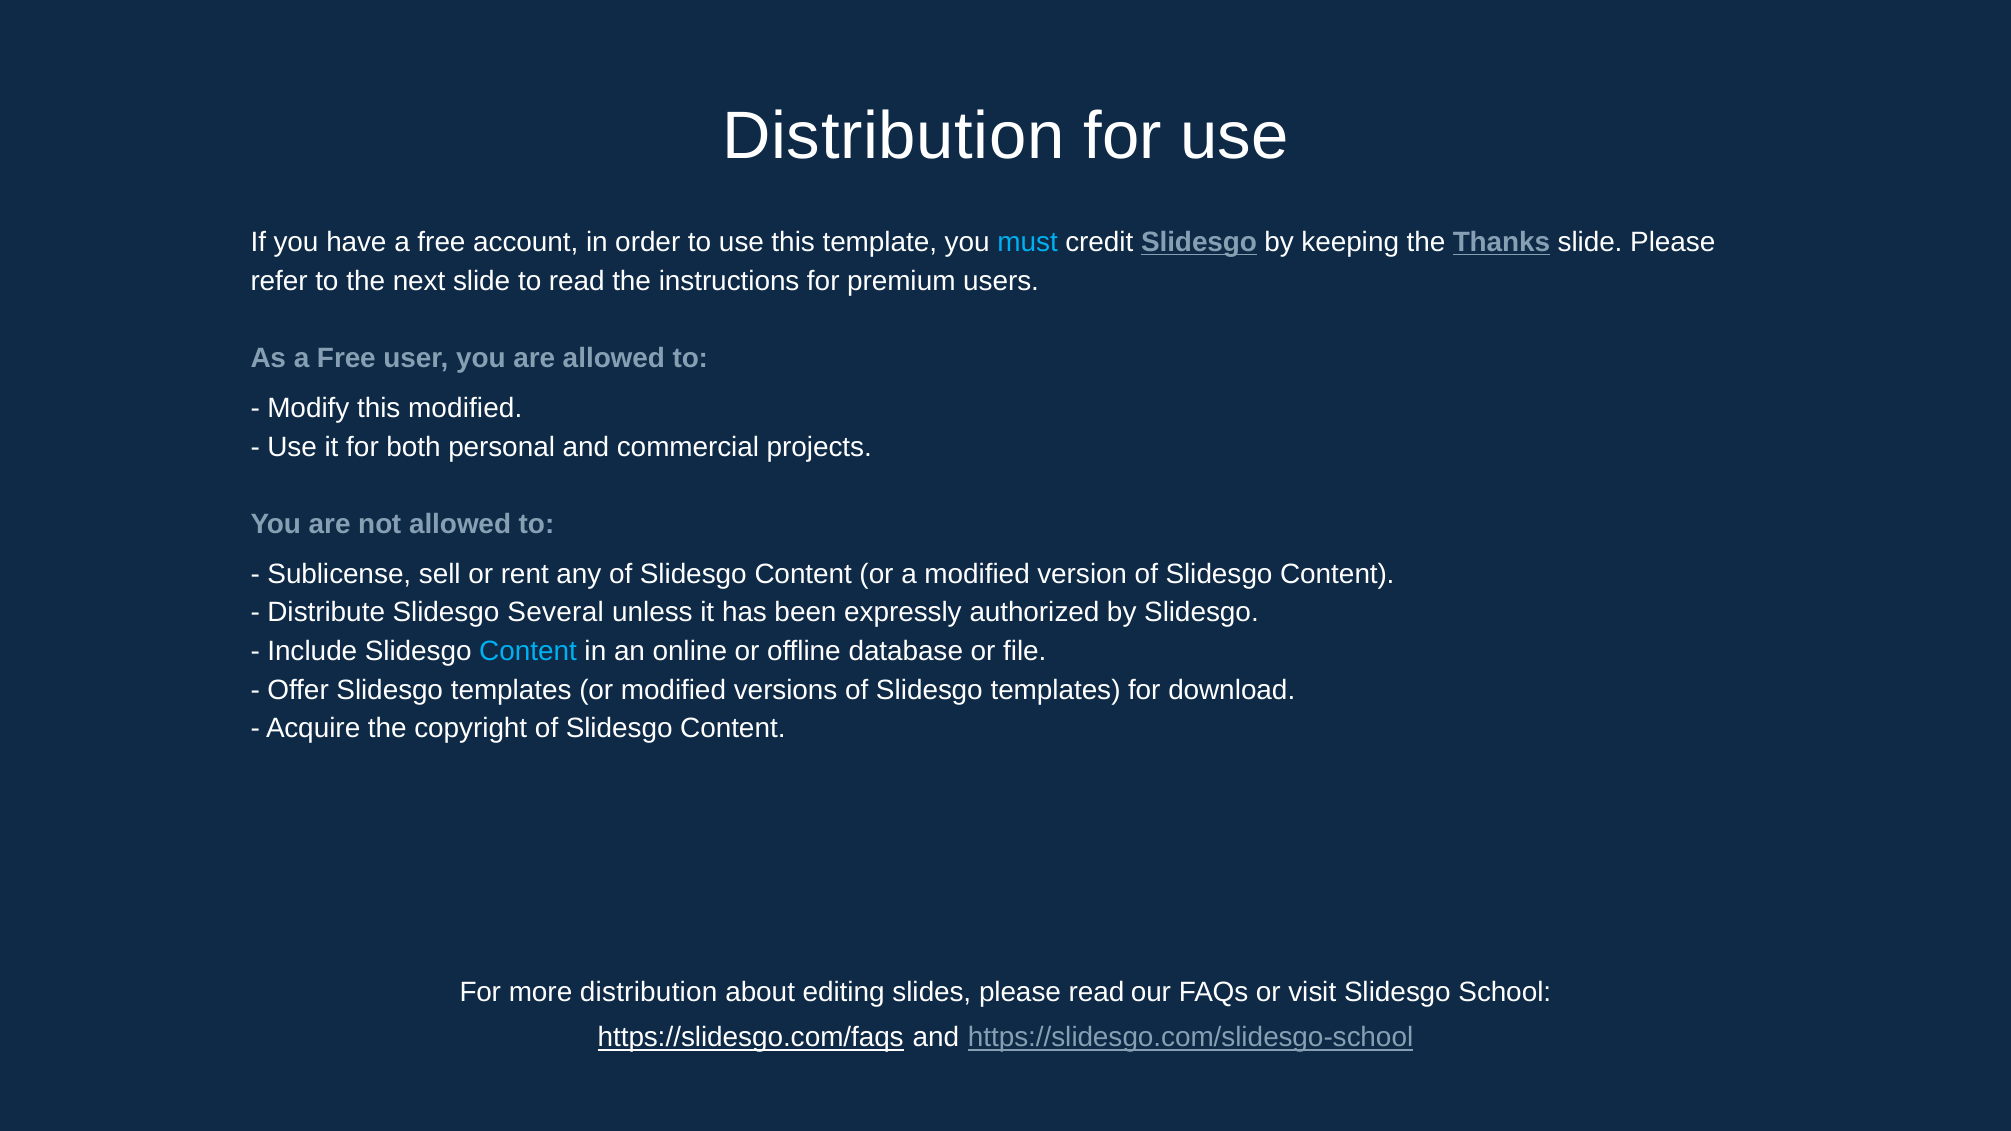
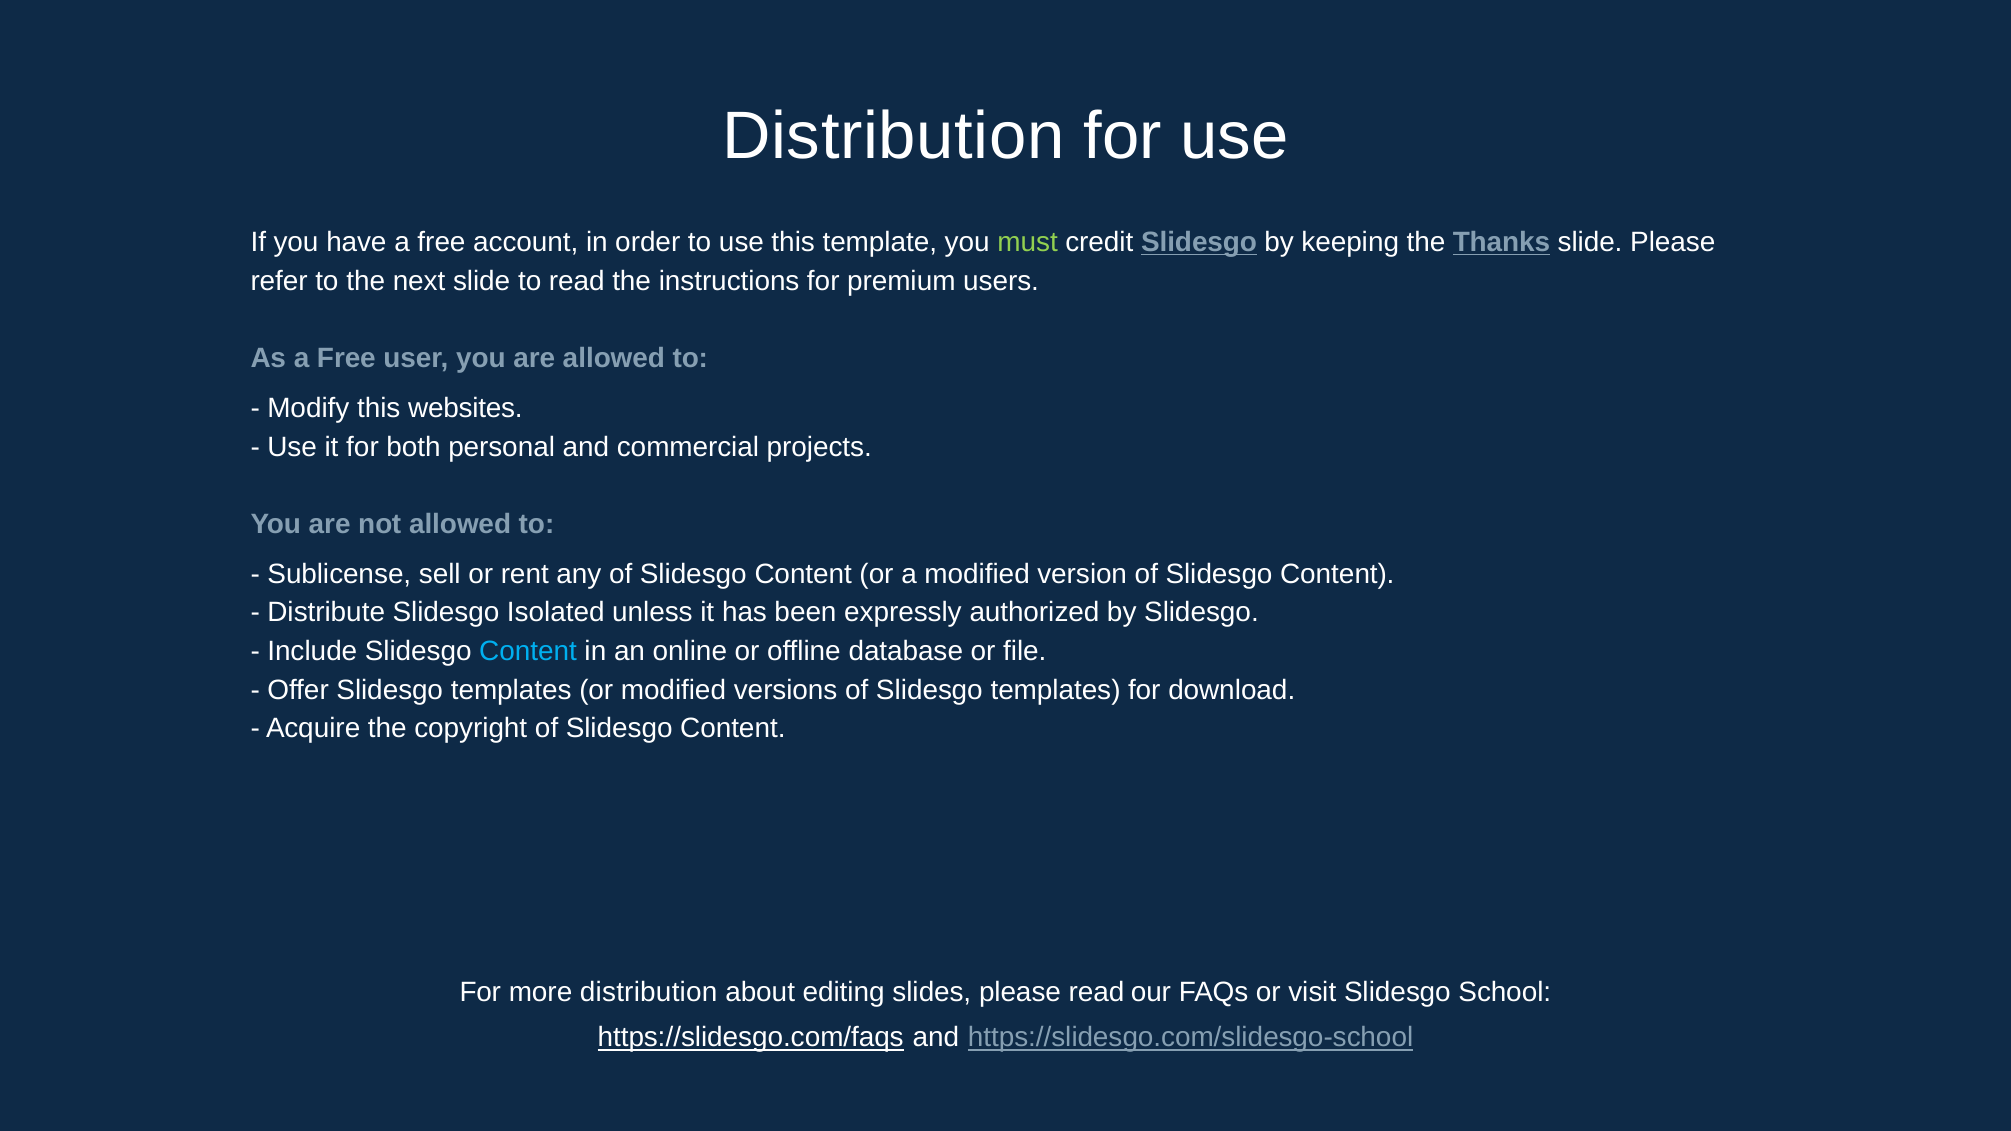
must colour: light blue -> light green
this modified: modified -> websites
Several: Several -> Isolated
